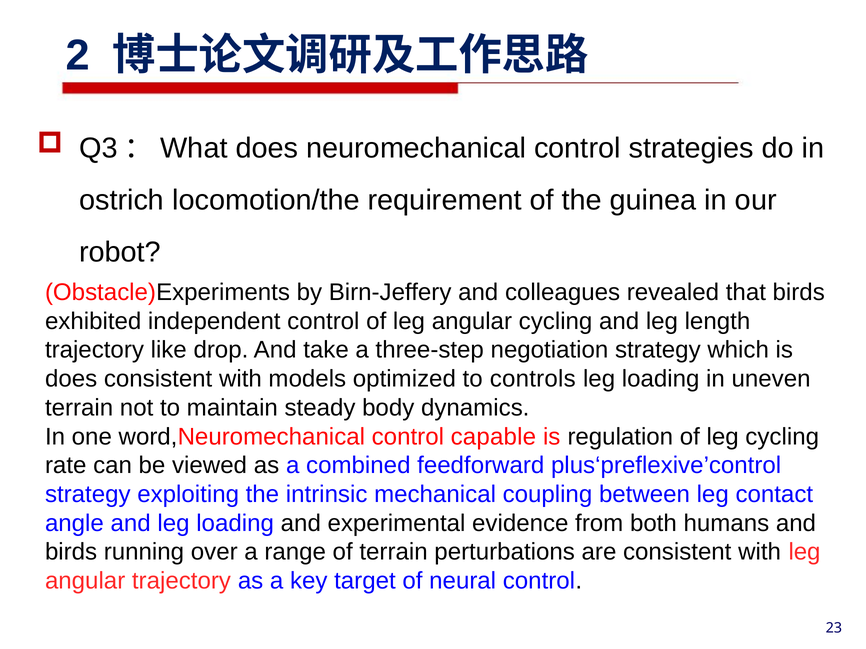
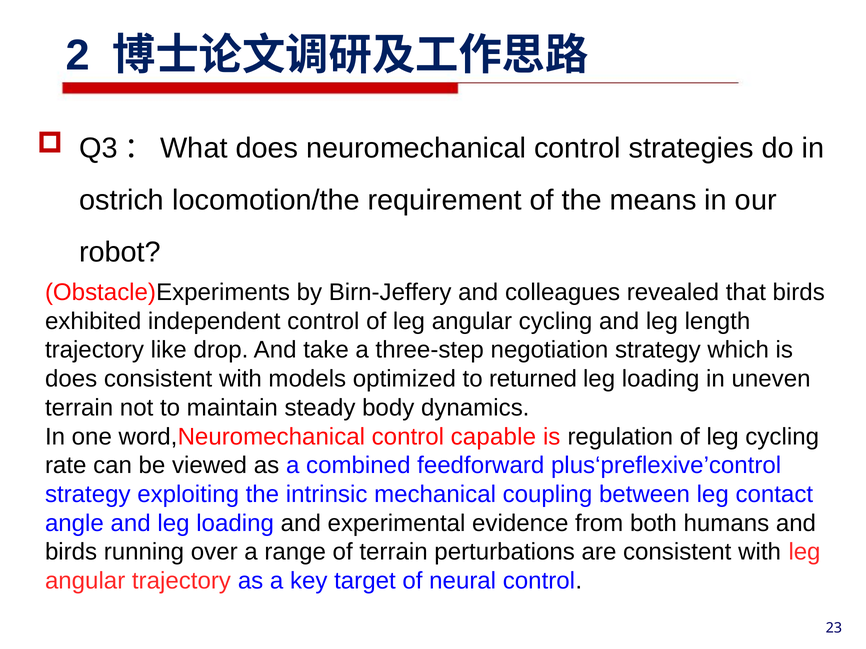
guinea: guinea -> means
controls: controls -> returned
